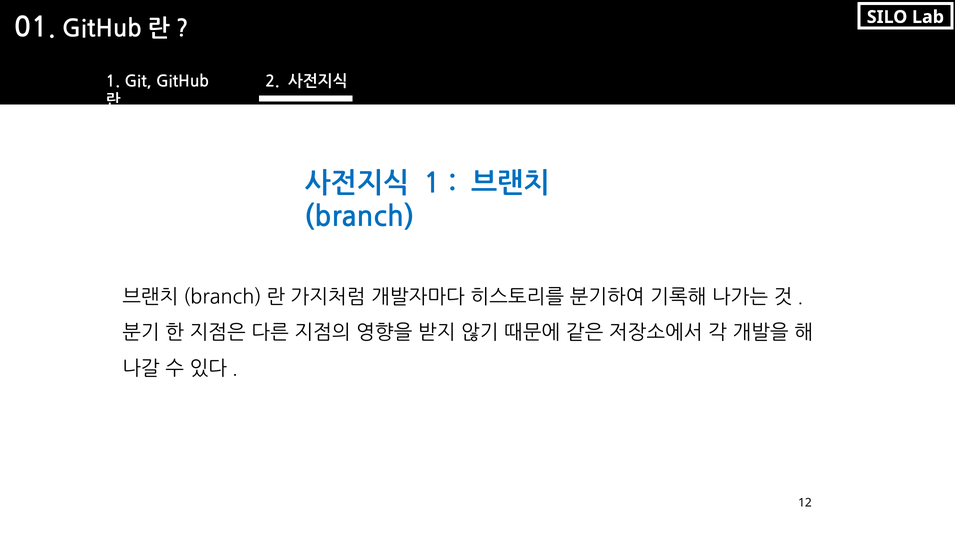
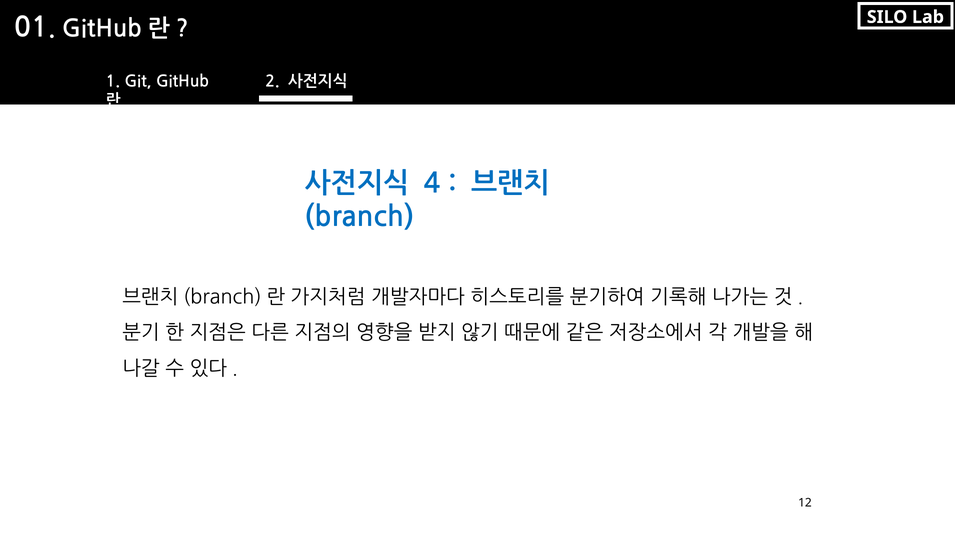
1 at (432, 184): 1 -> 4
